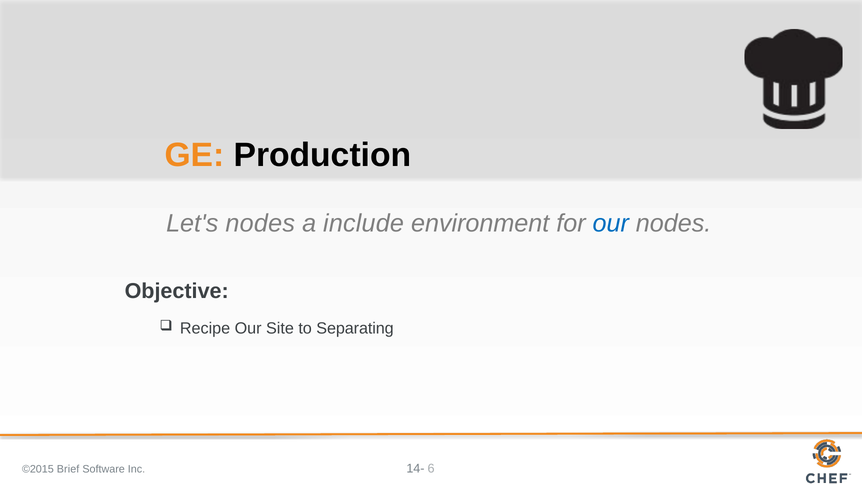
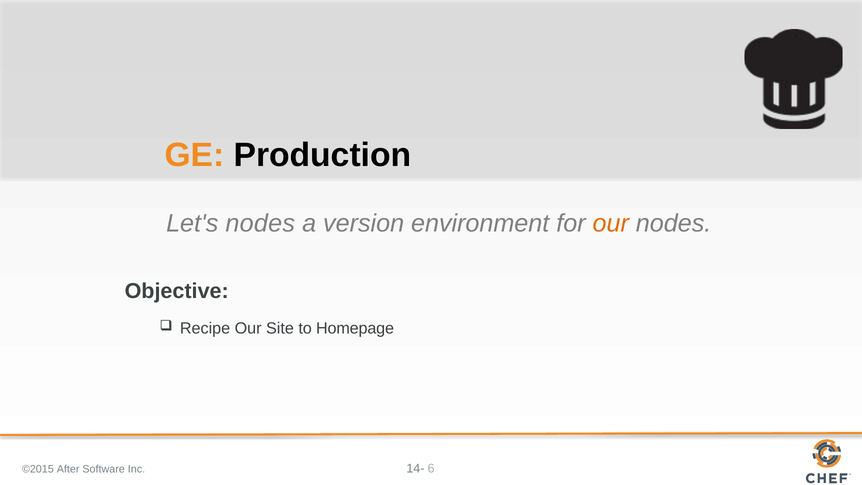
include: include -> version
our at (611, 223) colour: blue -> orange
Separating: Separating -> Homepage
Brief: Brief -> After
